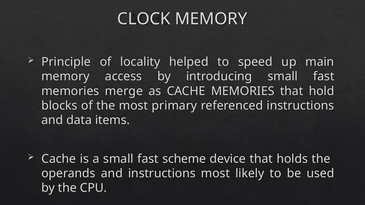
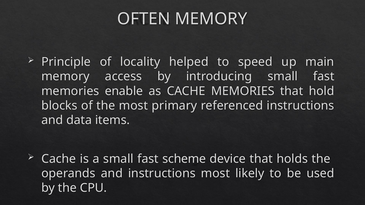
CLOCK: CLOCK -> OFTEN
merge: merge -> enable
